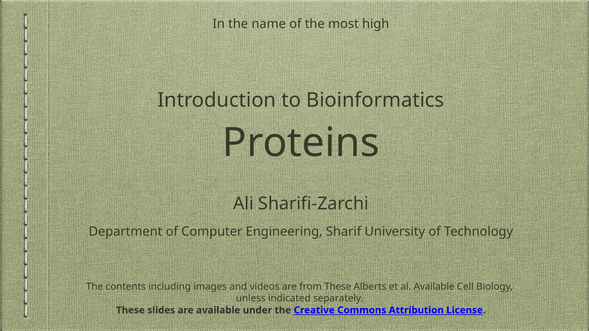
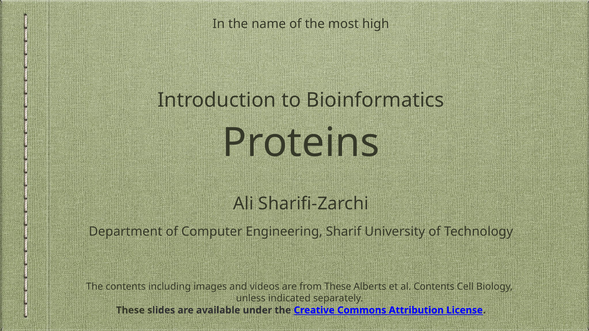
al Available: Available -> Contents
